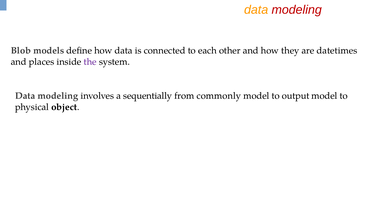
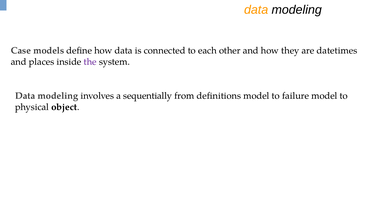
modeling at (297, 10) colour: red -> black
Blob: Blob -> Case
commonly: commonly -> definitions
output: output -> failure
